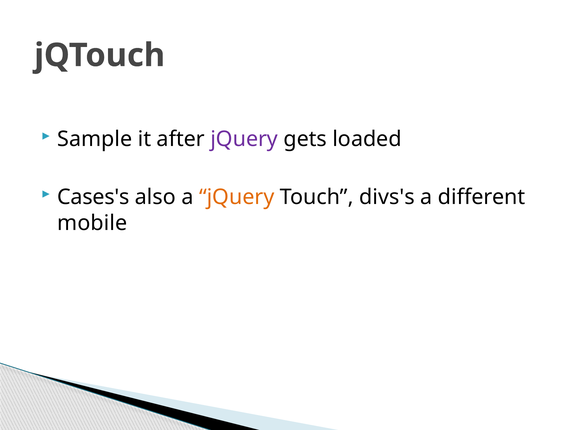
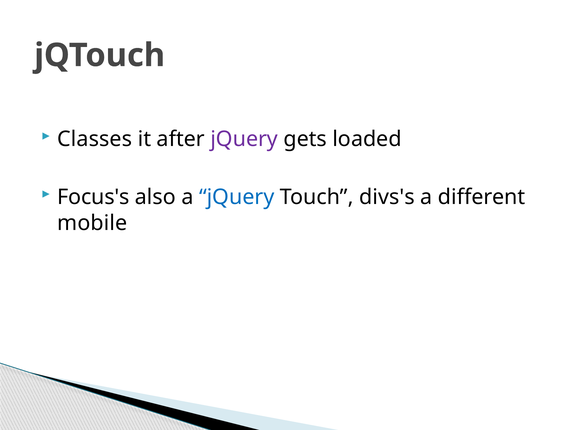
Sample: Sample -> Classes
Cases's: Cases's -> Focus's
jQuery at (237, 197) colour: orange -> blue
